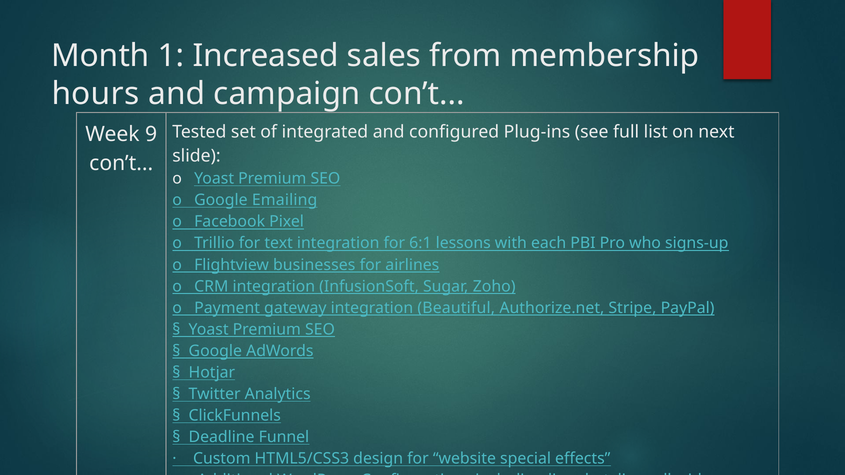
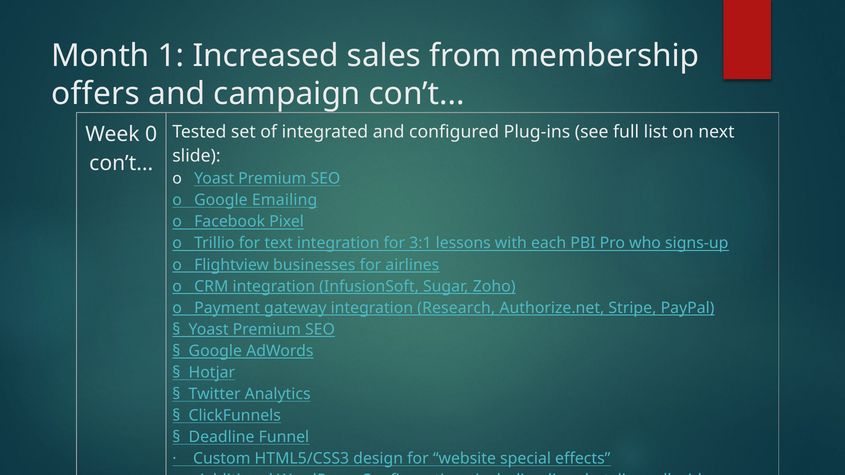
hours: hours -> offers
9: 9 -> 0
6:1: 6:1 -> 3:1
Beautiful: Beautiful -> Research
